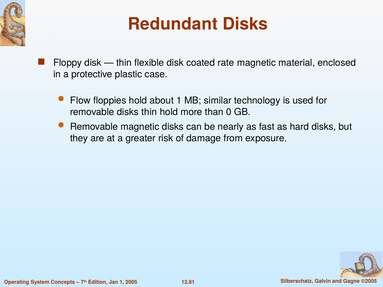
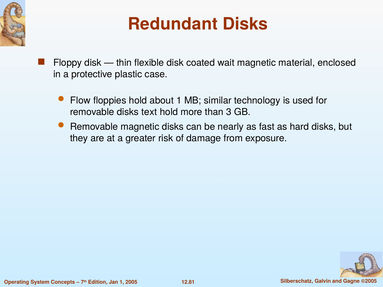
rate: rate -> wait
disks thin: thin -> text
0: 0 -> 3
